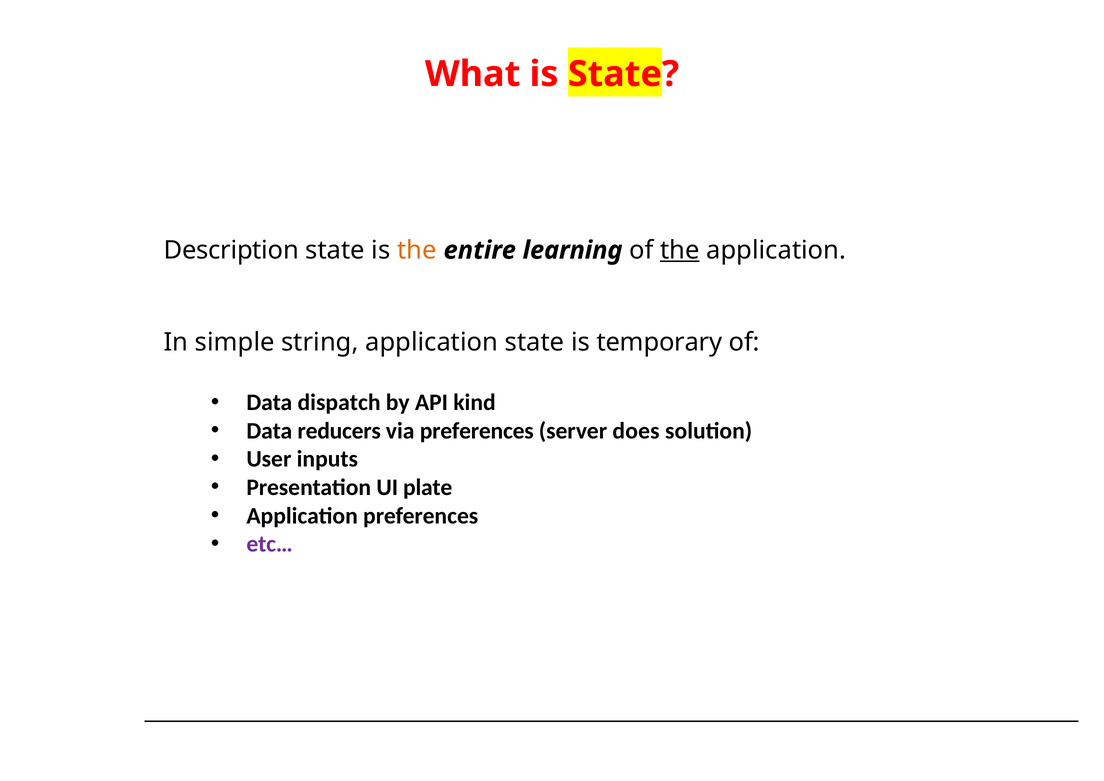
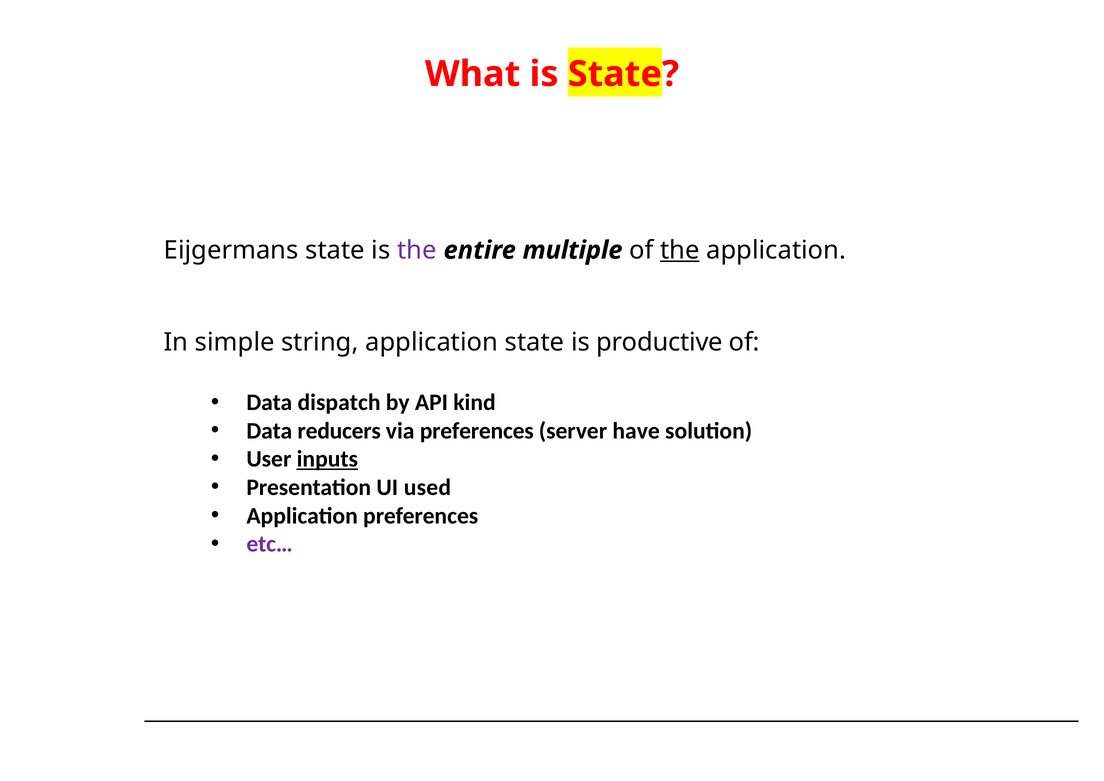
Description: Description -> Eijgermans
the at (417, 250) colour: orange -> purple
learning: learning -> multiple
temporary: temporary -> productive
does: does -> have
inputs underline: none -> present
plate: plate -> used
